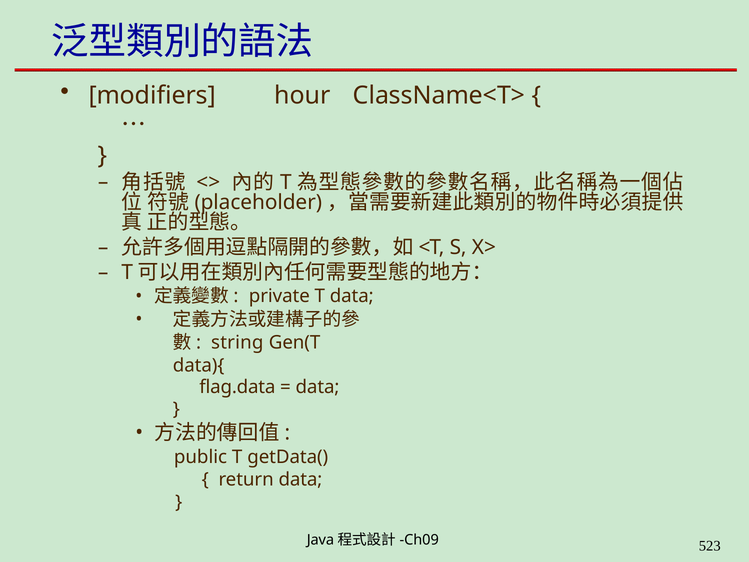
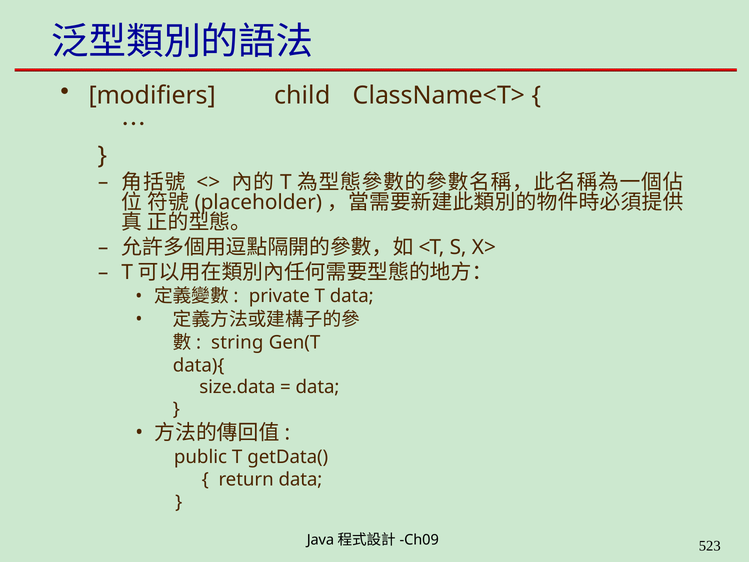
hour: hour -> child
flag.data: flag.data -> size.data
